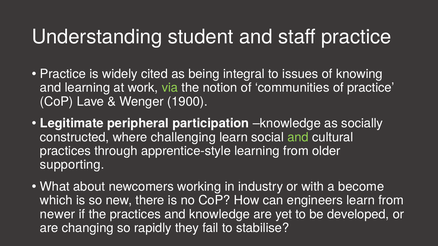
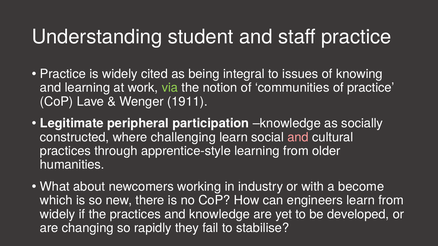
1900: 1900 -> 1911
and at (298, 137) colour: light green -> pink
supporting: supporting -> humanities
newer at (58, 214): newer -> widely
